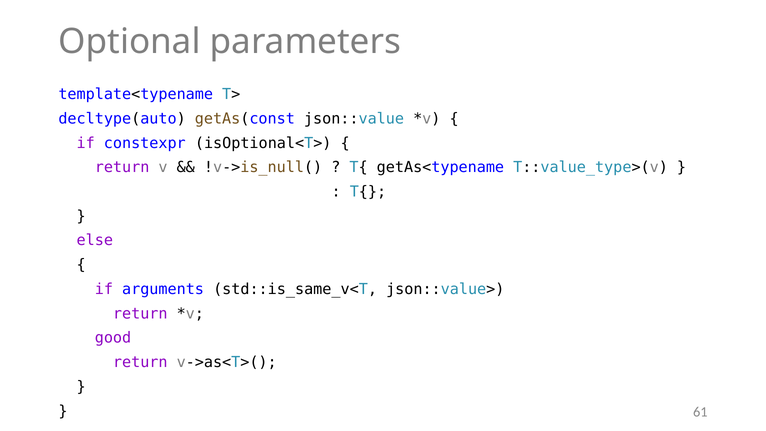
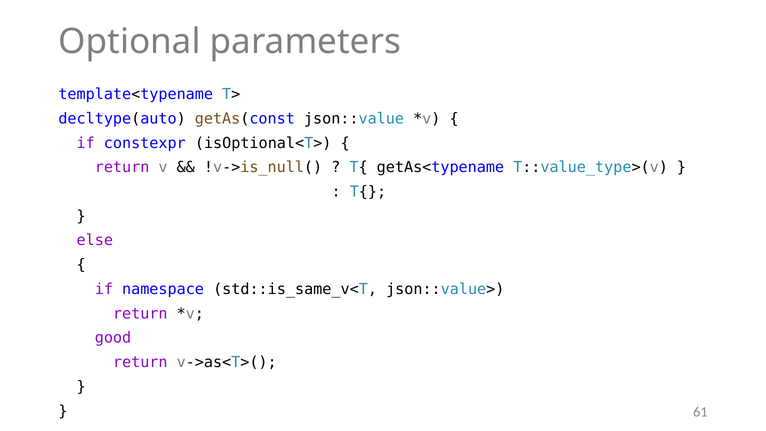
arguments: arguments -> namespace
